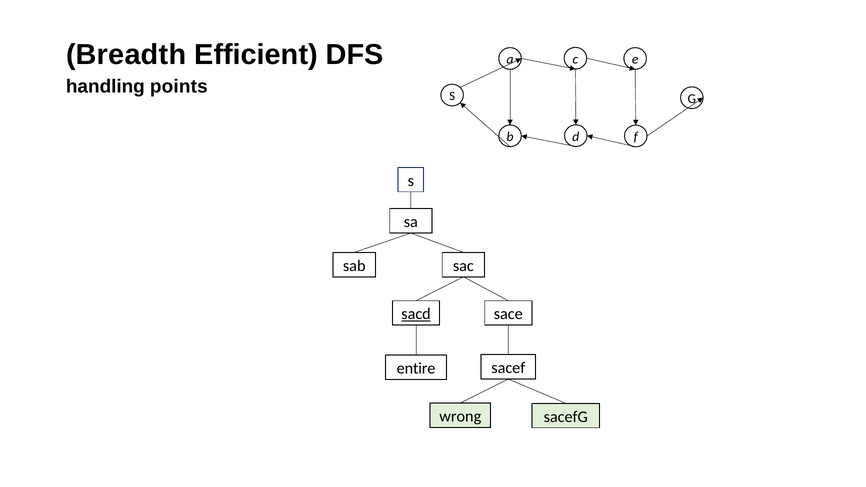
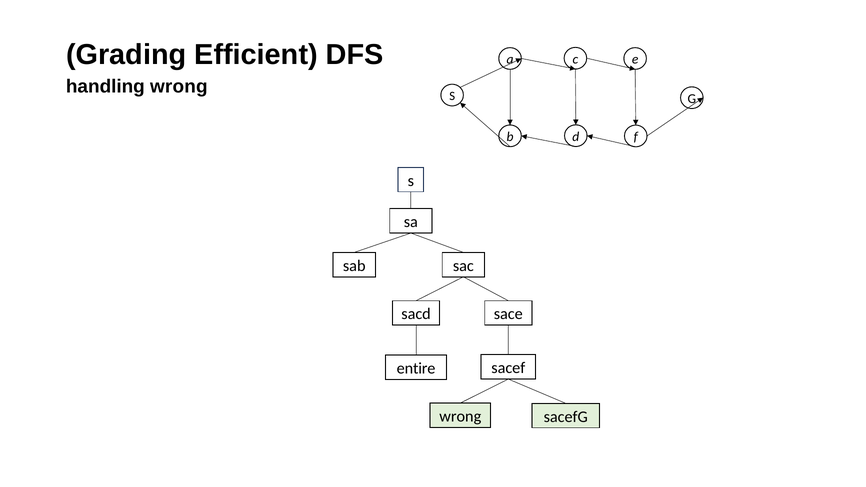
Breadth: Breadth -> Grading
handling points: points -> wrong
sacd underline: present -> none
